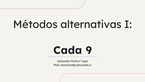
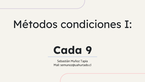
alternativas: alternativas -> condiciones
